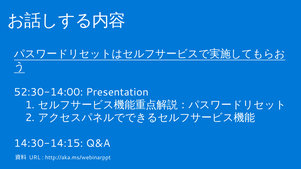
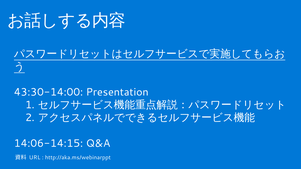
52:30-14:00: 52:30-14:00 -> 43:30-14:00
14:30-14:15: 14:30-14:15 -> 14:06-14:15
